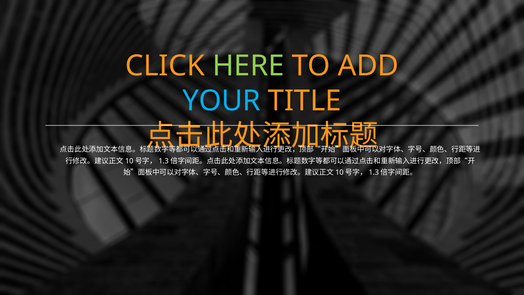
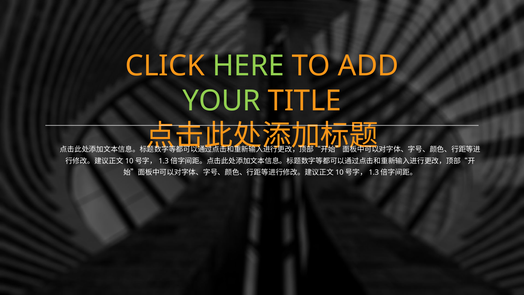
YOUR colour: light blue -> light green
